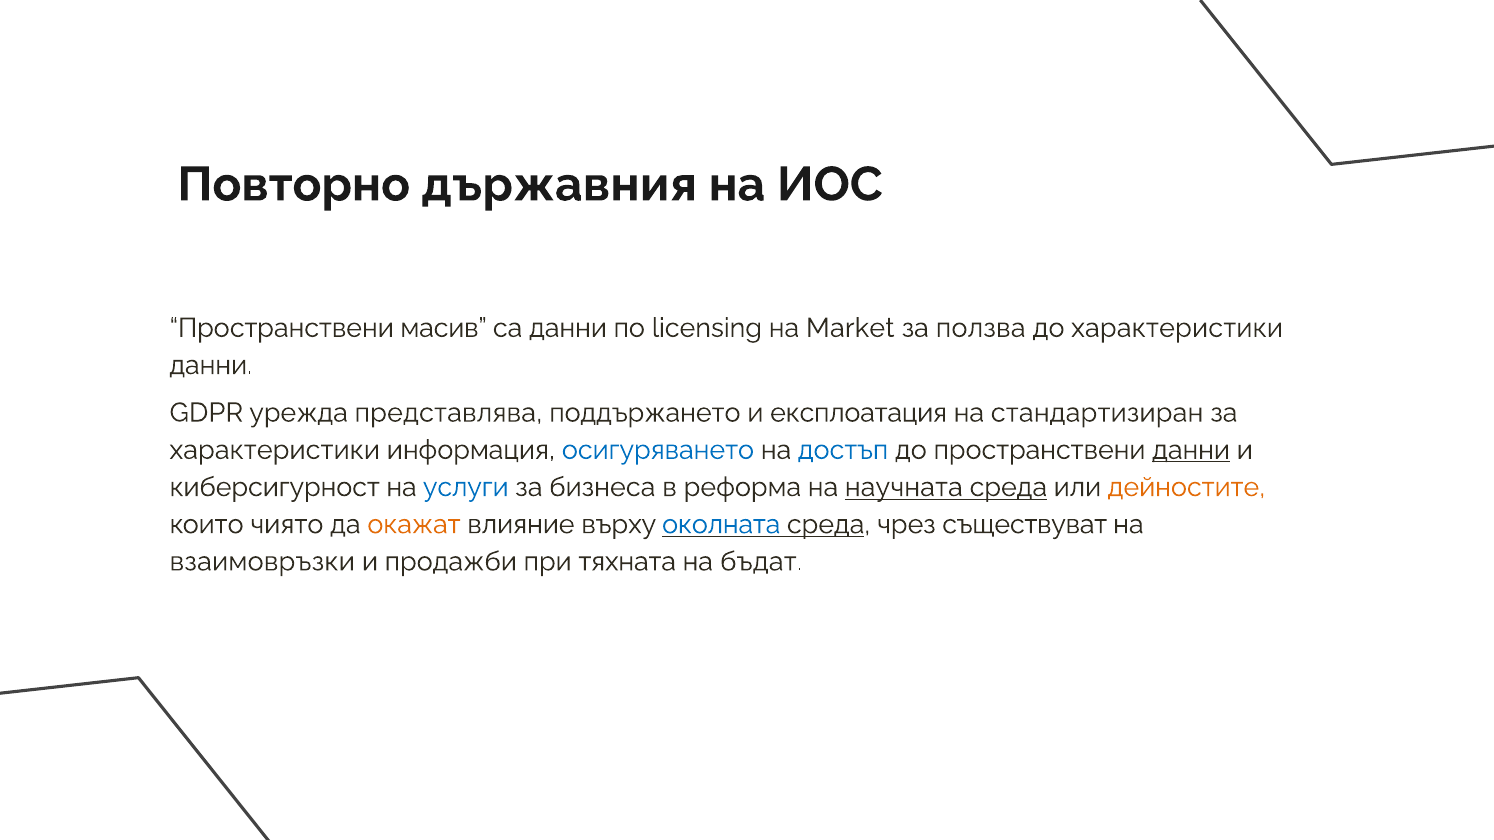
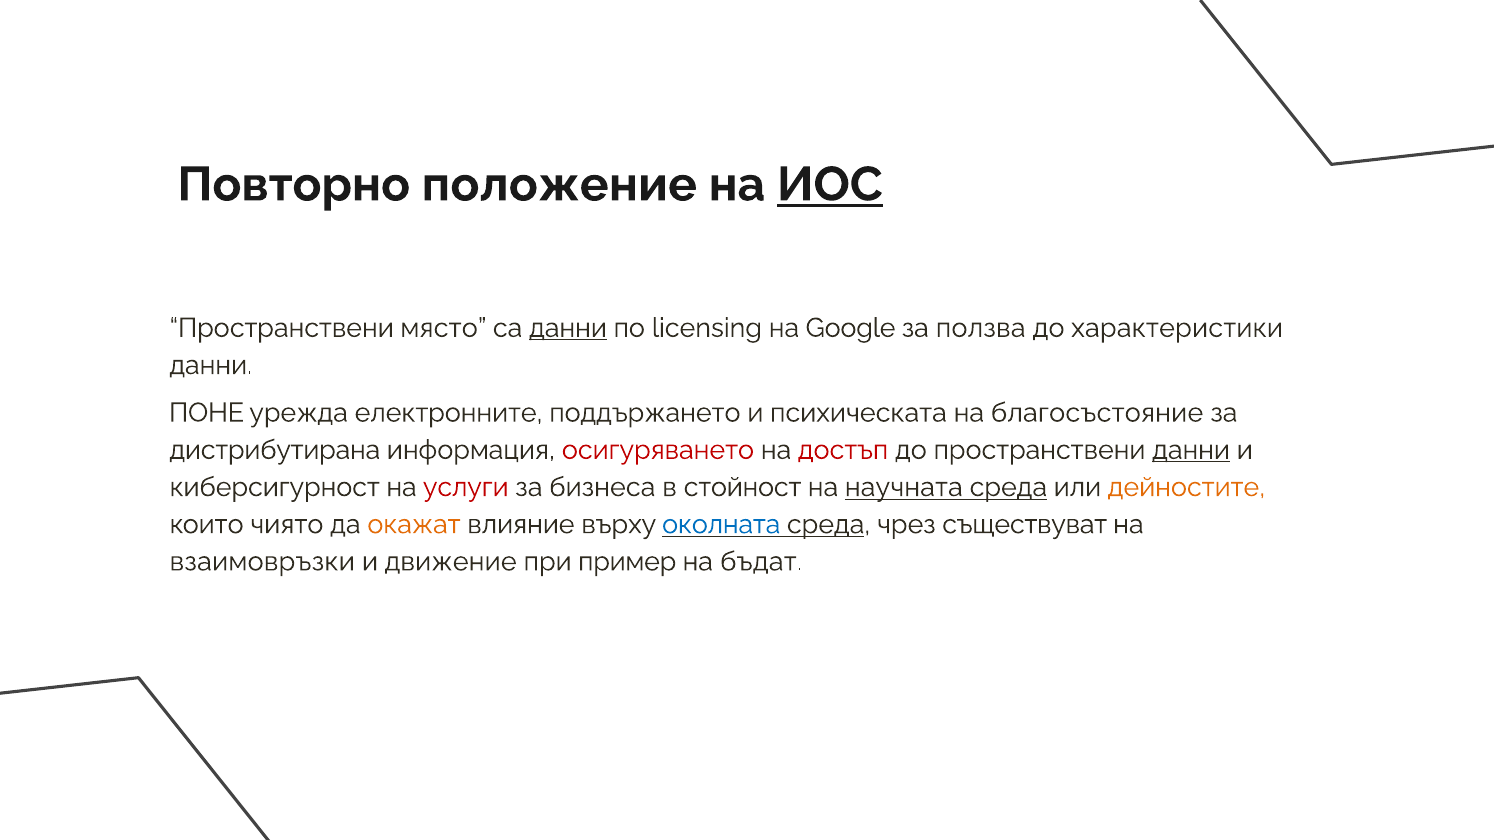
държавния: държавния -> положение
ИОС underline: none -> present
масив: масив -> място
данни at (568, 328) underline: none -> present
Market: Market -> Google
GDPR: GDPR -> ПОНЕ
представлява: представлява -> електронните
експлоатация: експлоатация -> психическата
стандартизиран: стандартизиран -> благосъстояние
характеристики at (275, 450): характеристики -> дистрибутирана
осигуряването colour: blue -> red
достъп colour: blue -> red
услуги colour: blue -> red
реформа: реформа -> стойност
продажби: продажби -> движение
тяхната: тяхната -> пример
